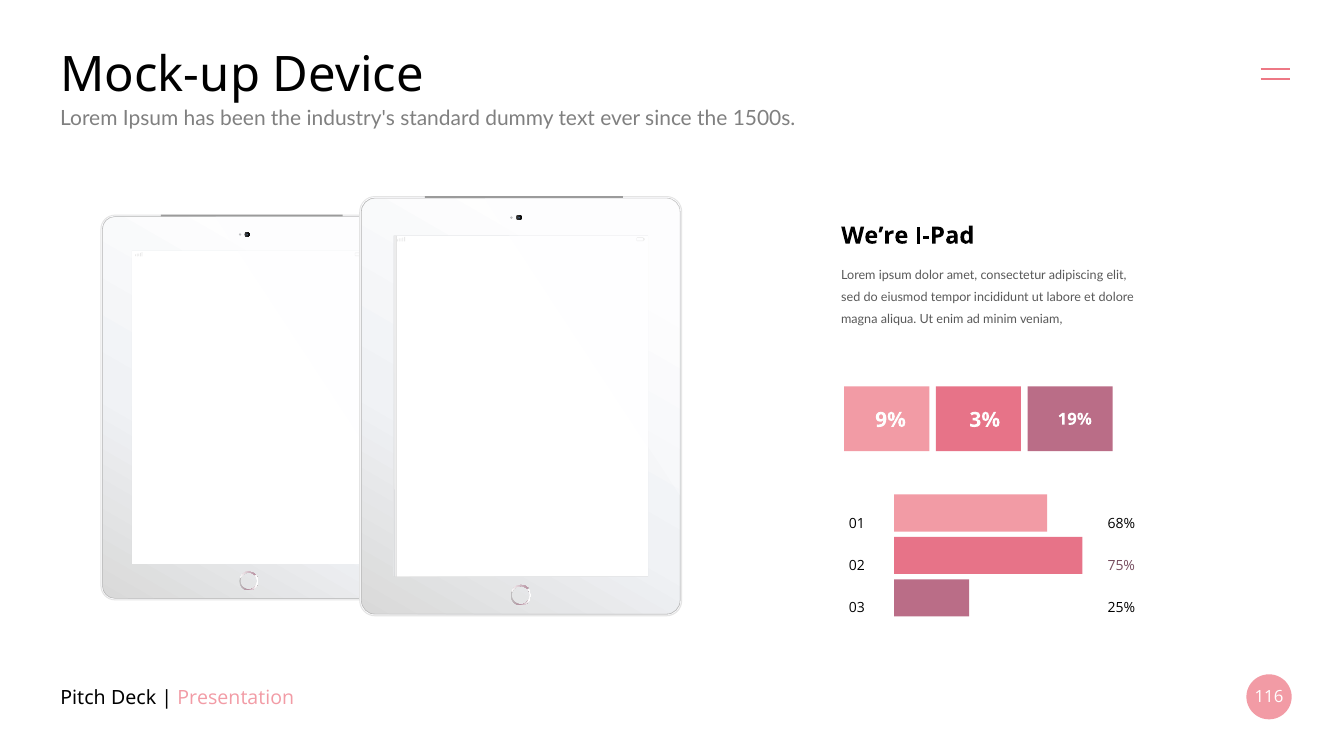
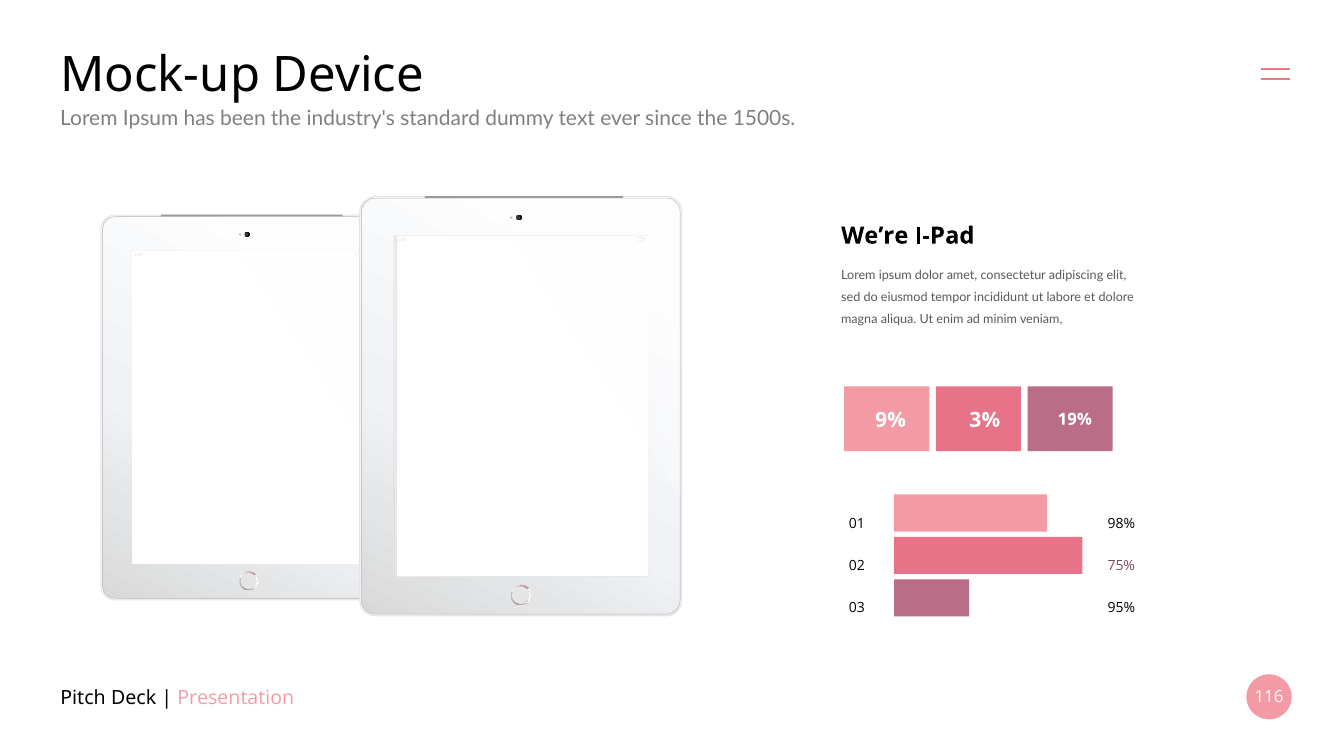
68%: 68% -> 98%
25%: 25% -> 95%
